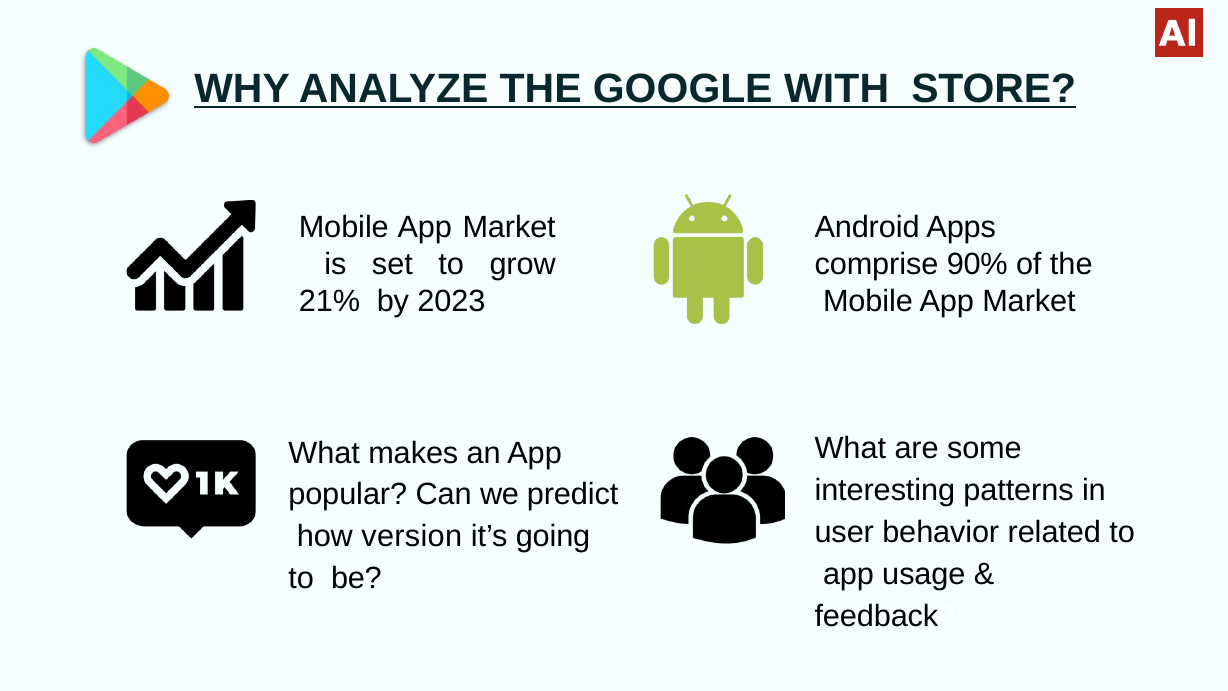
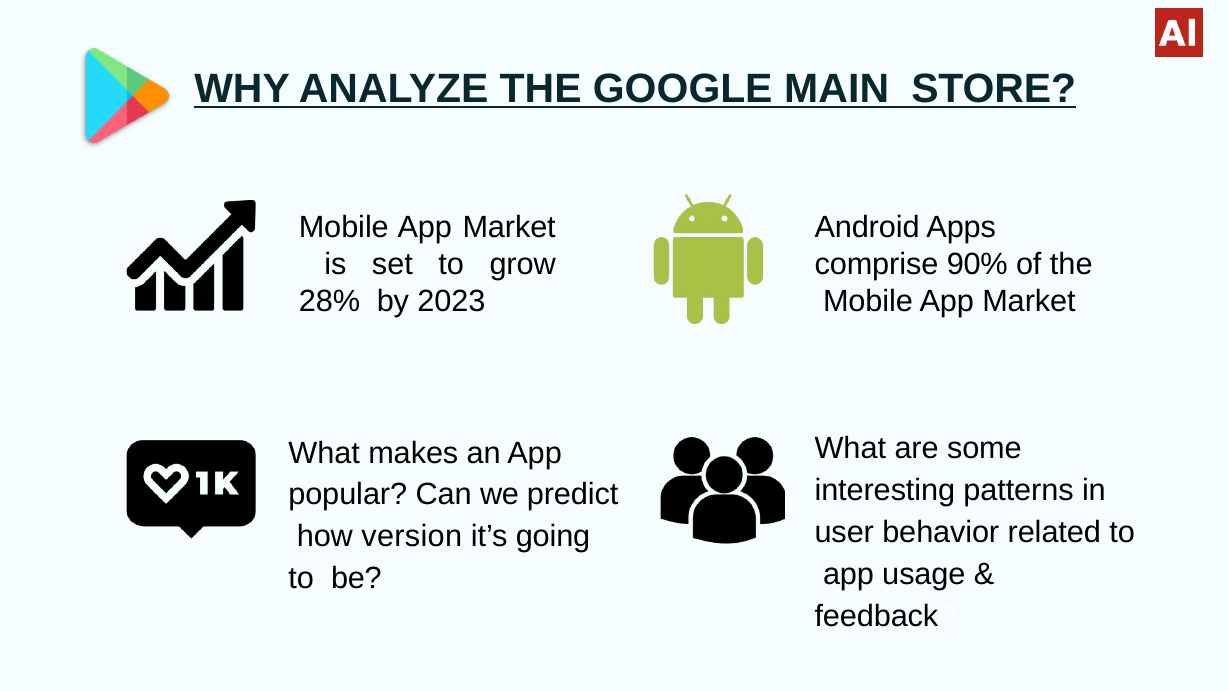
WITH: WITH -> MAIN
21%: 21% -> 28%
